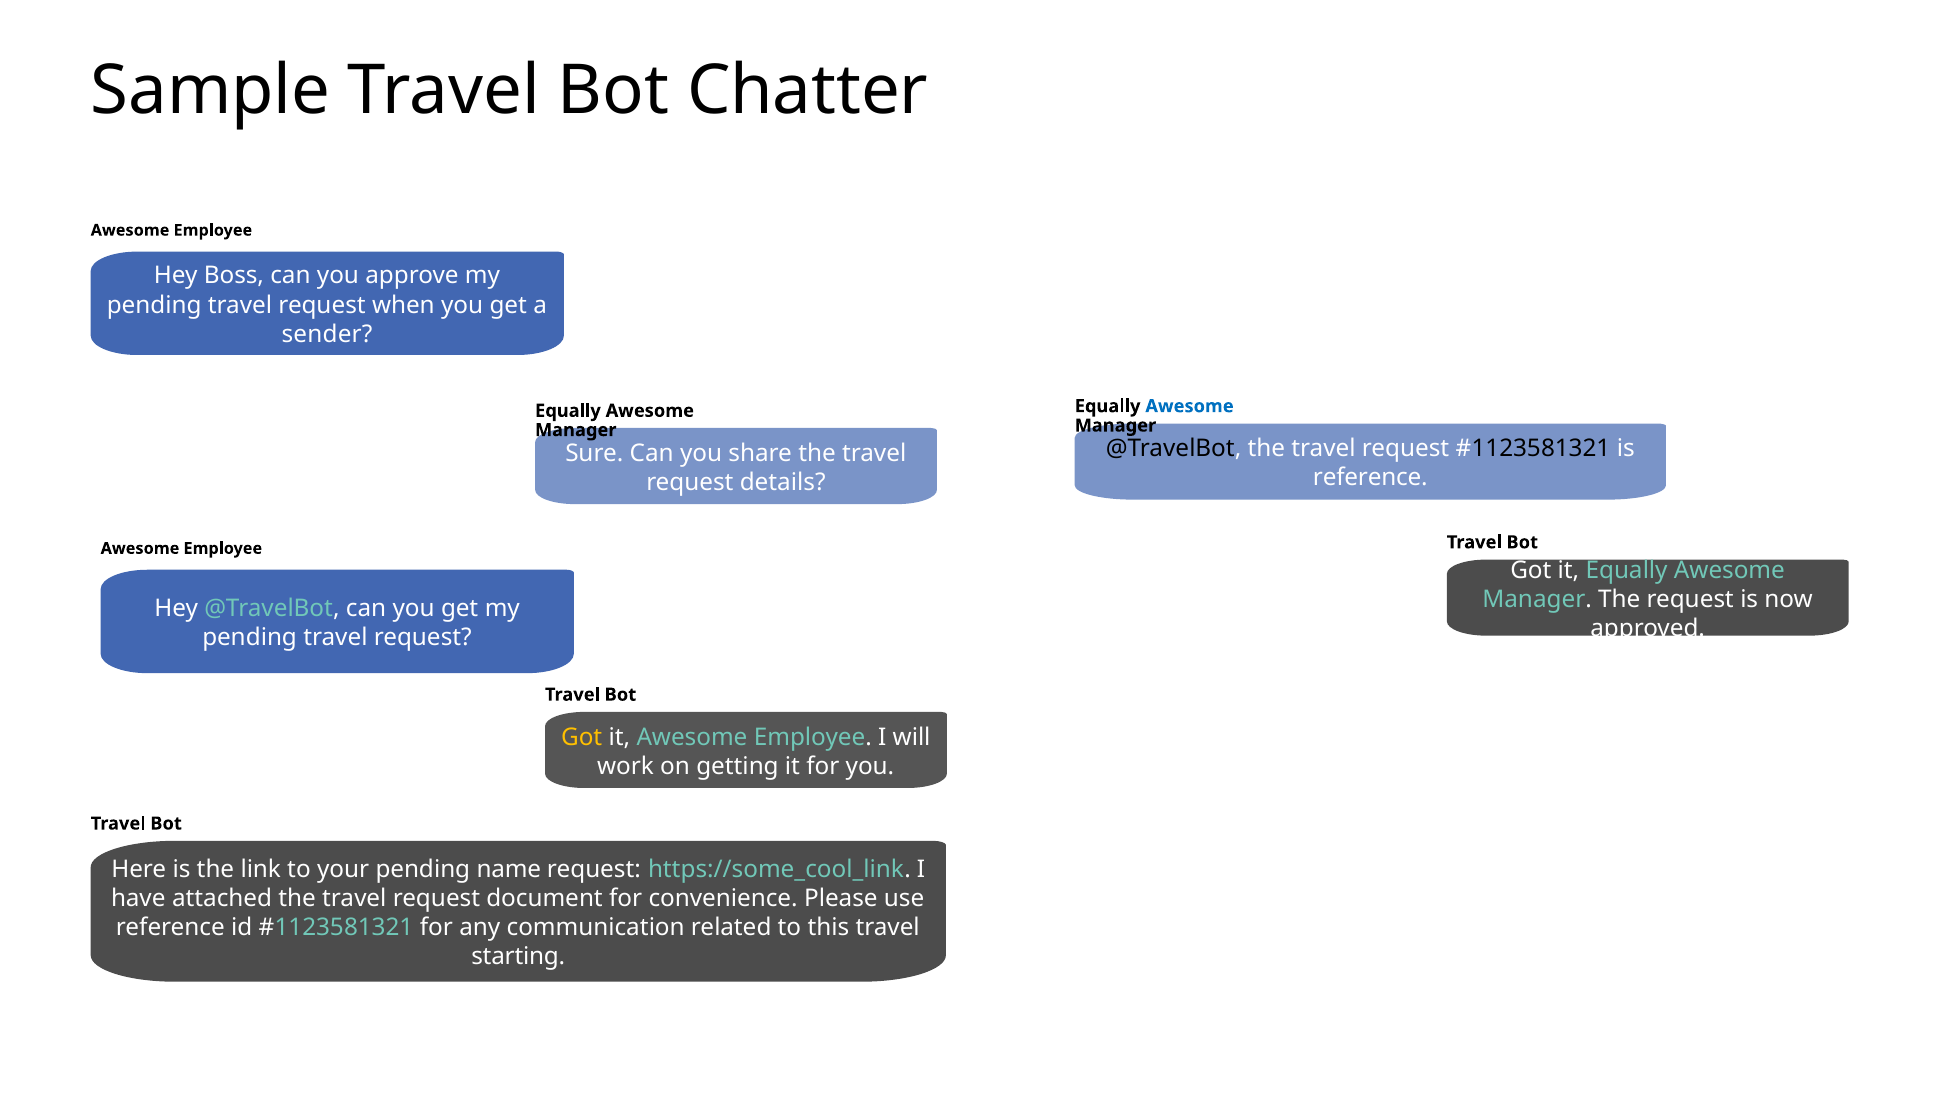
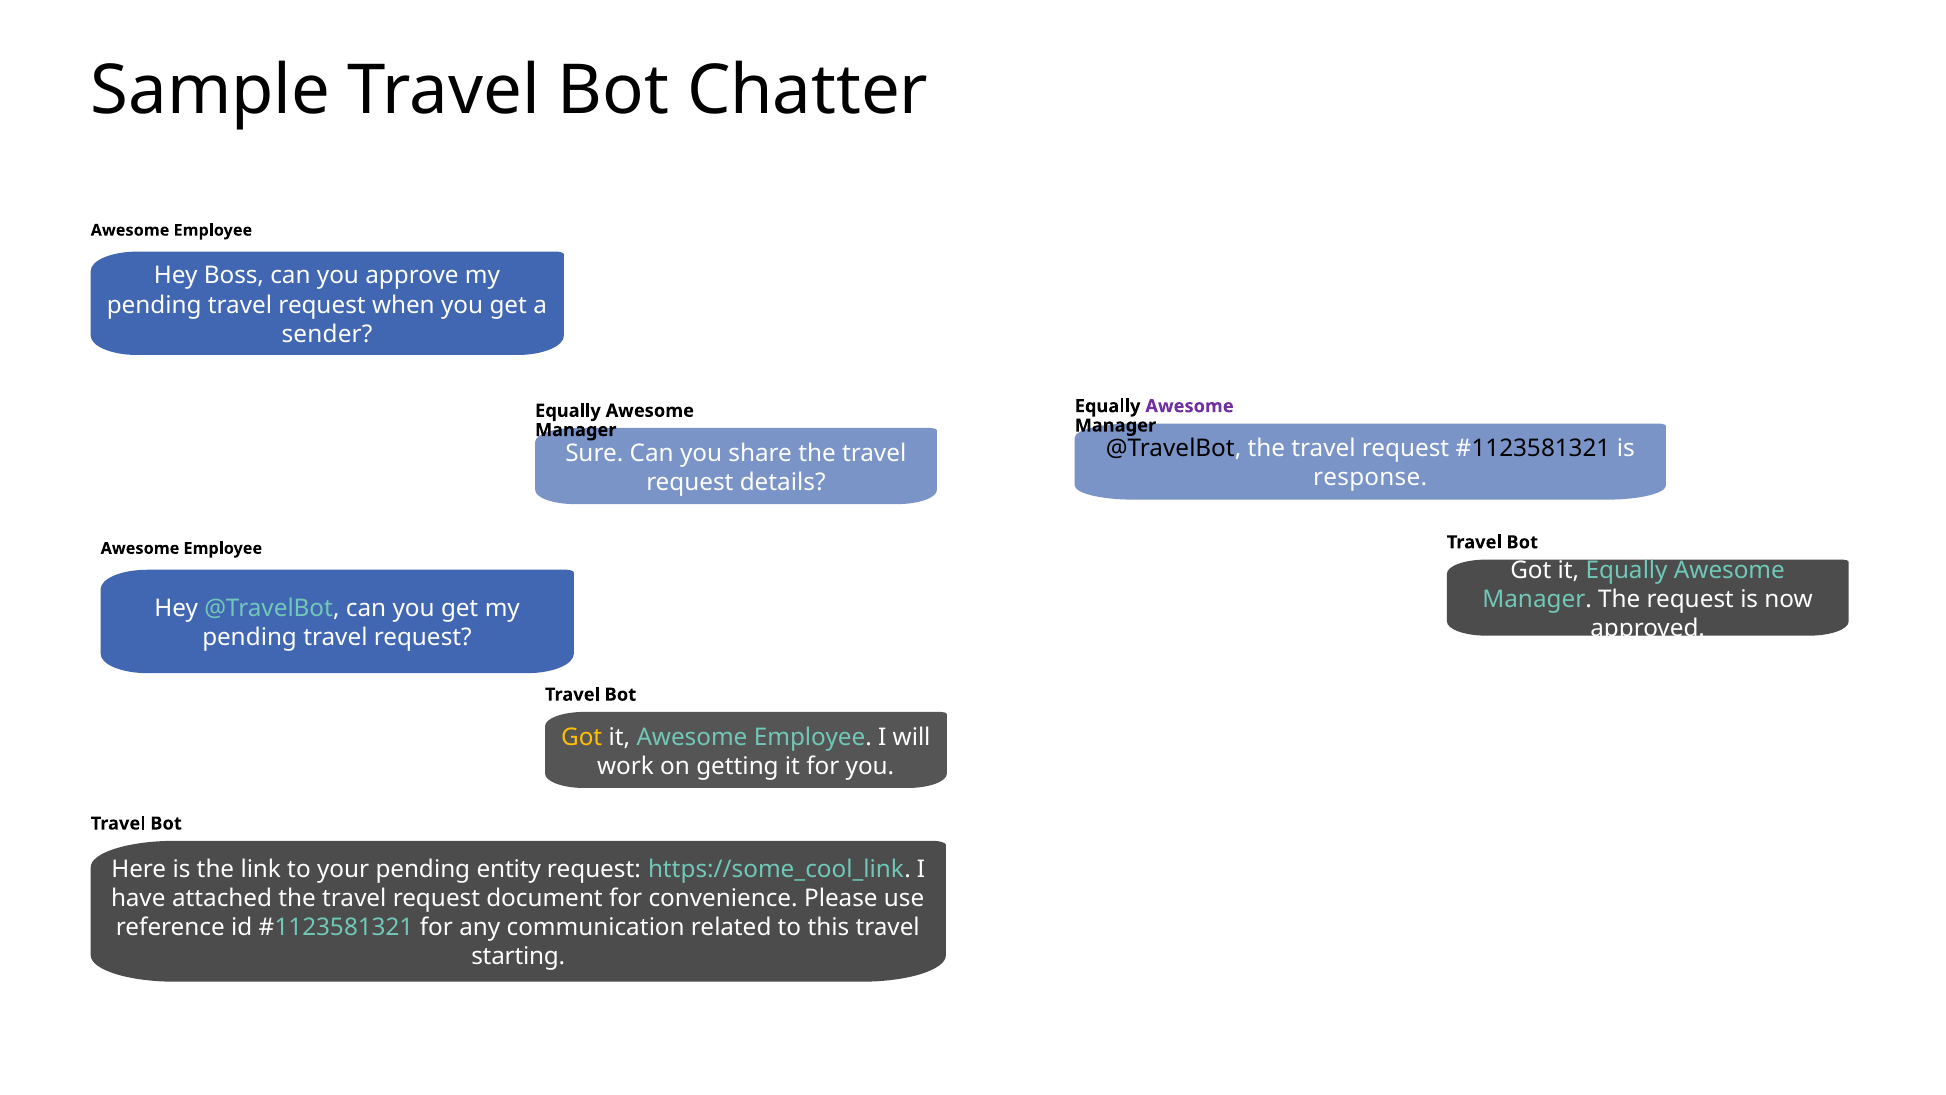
Awesome at (1190, 406) colour: blue -> purple
reference at (1370, 478): reference -> response
name: name -> entity
